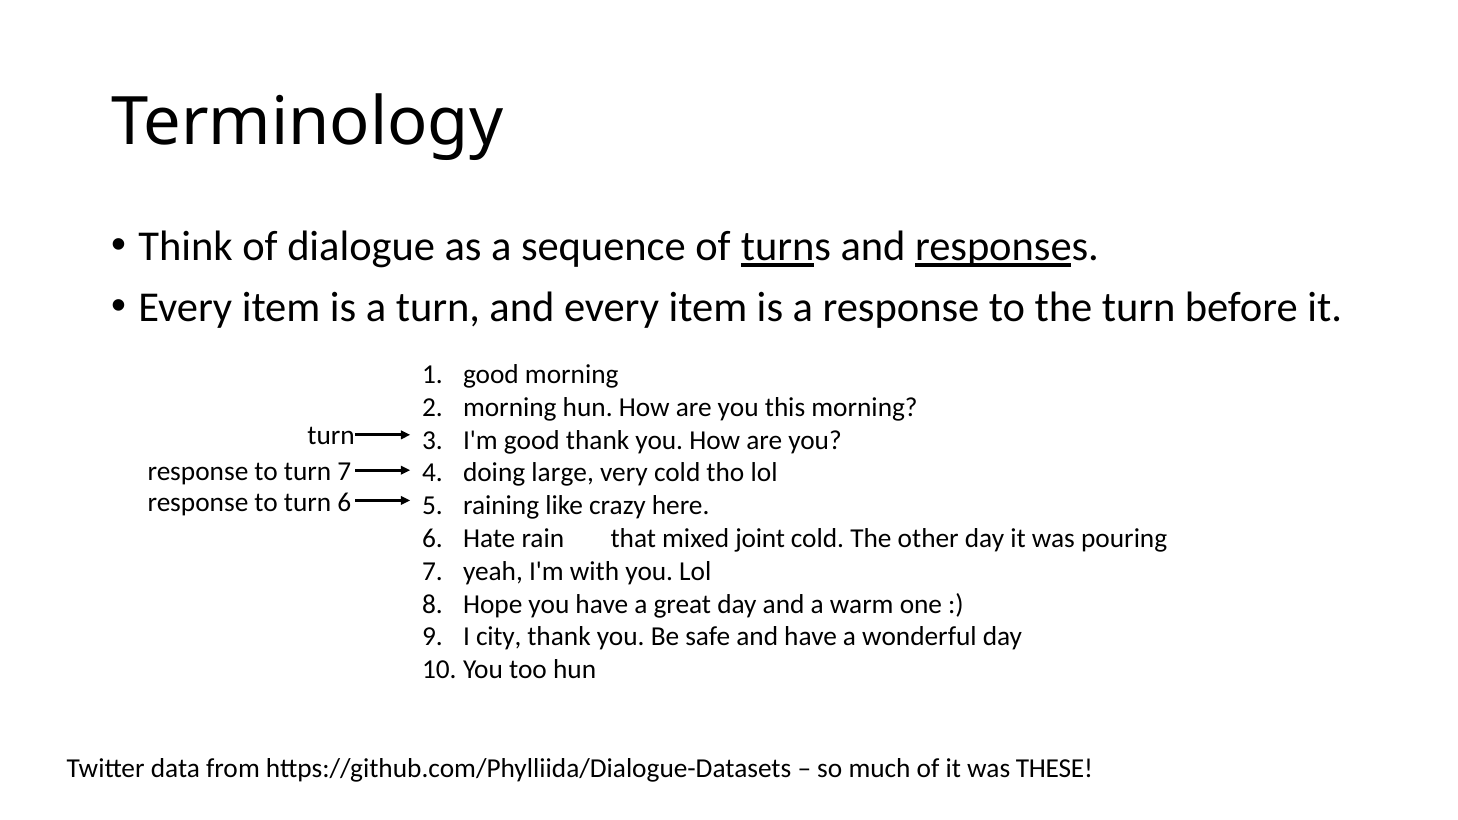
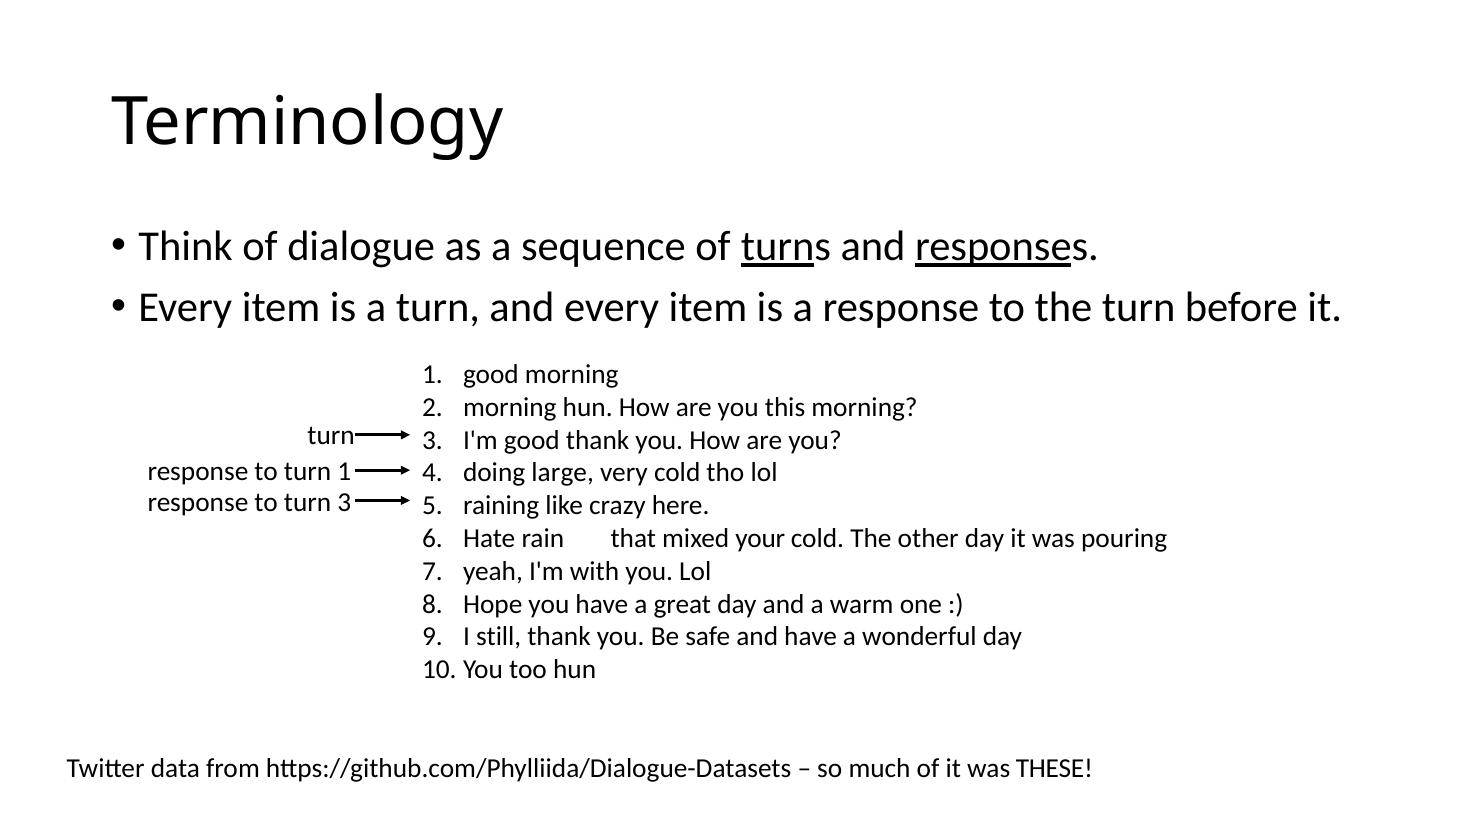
turn 7: 7 -> 1
turn 6: 6 -> 3
joint: joint -> your
city: city -> still
